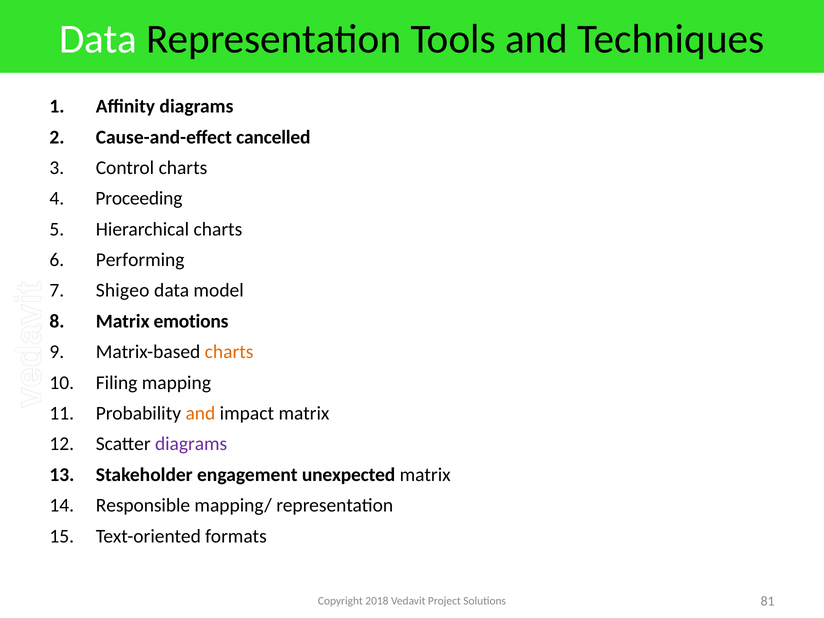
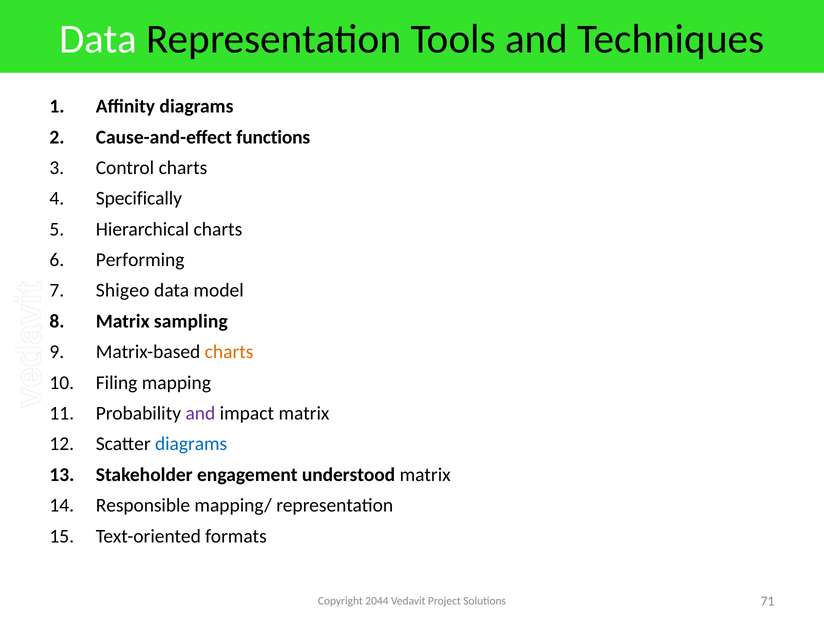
cancelled: cancelled -> functions
Proceeding: Proceeding -> Specifically
emotions: emotions -> sampling
and at (200, 413) colour: orange -> purple
diagrams at (191, 444) colour: purple -> blue
unexpected: unexpected -> understood
2018: 2018 -> 2044
81: 81 -> 71
